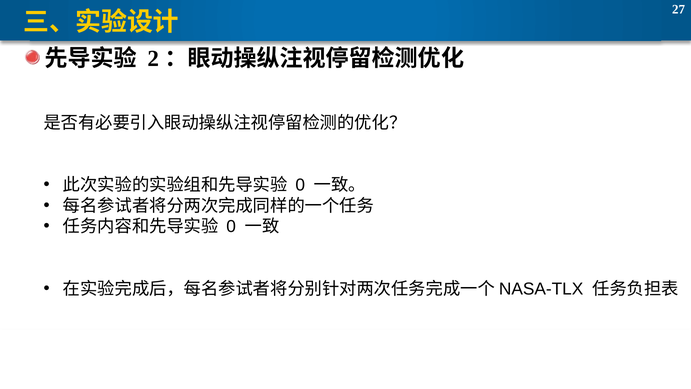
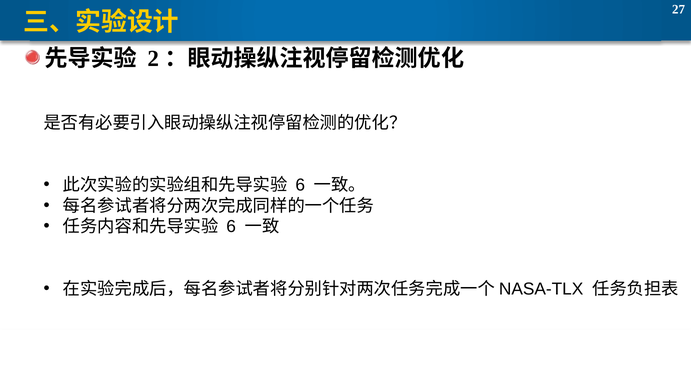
0 at (300, 185): 0 -> 6
0 at (231, 226): 0 -> 6
